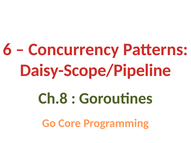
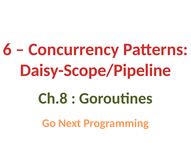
Core: Core -> Next
